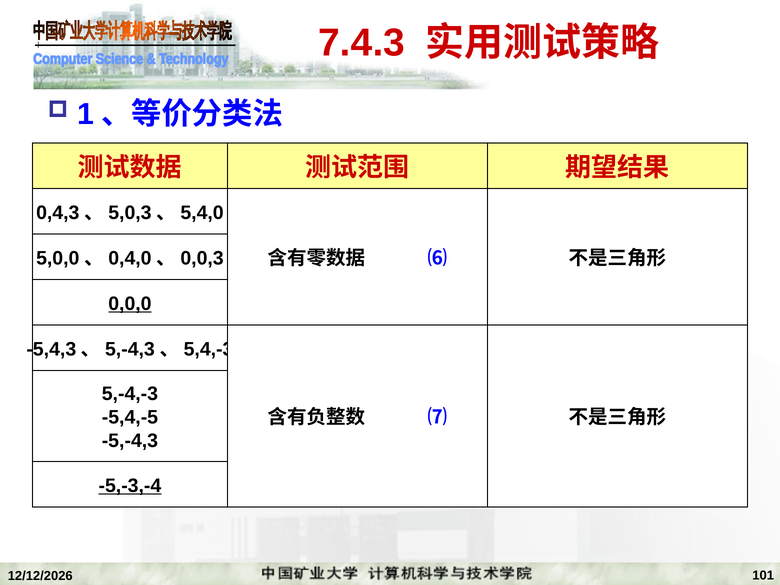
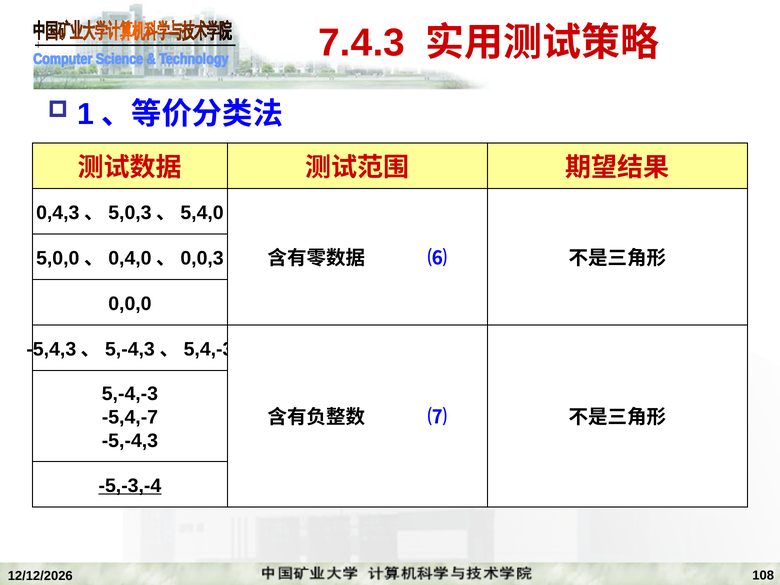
0,0,0 underline: present -> none
-5,4,-5: -5,4,-5 -> -5,4,-7
101: 101 -> 108
